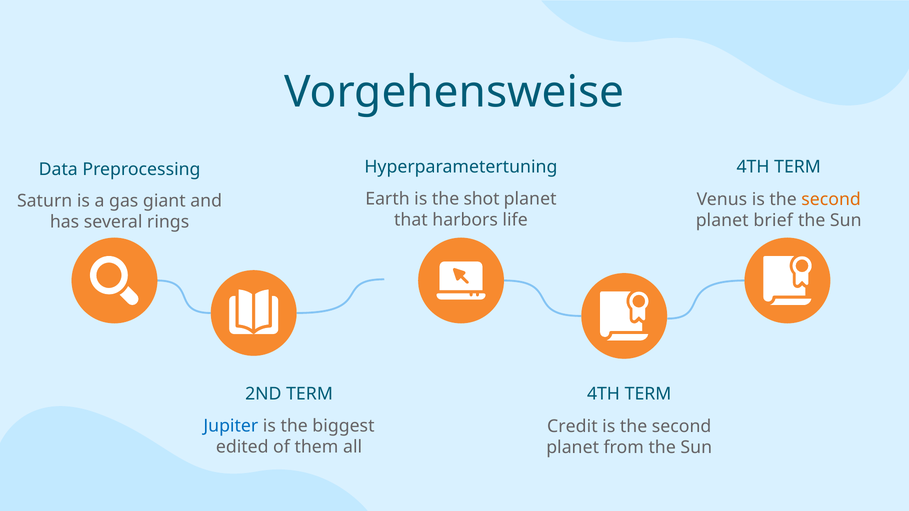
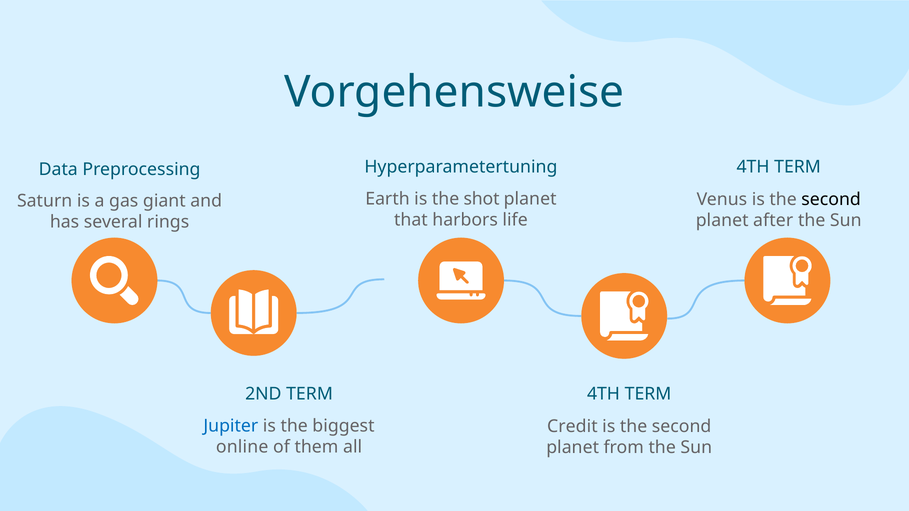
second at (831, 200) colour: orange -> black
brief: brief -> after
edited: edited -> online
